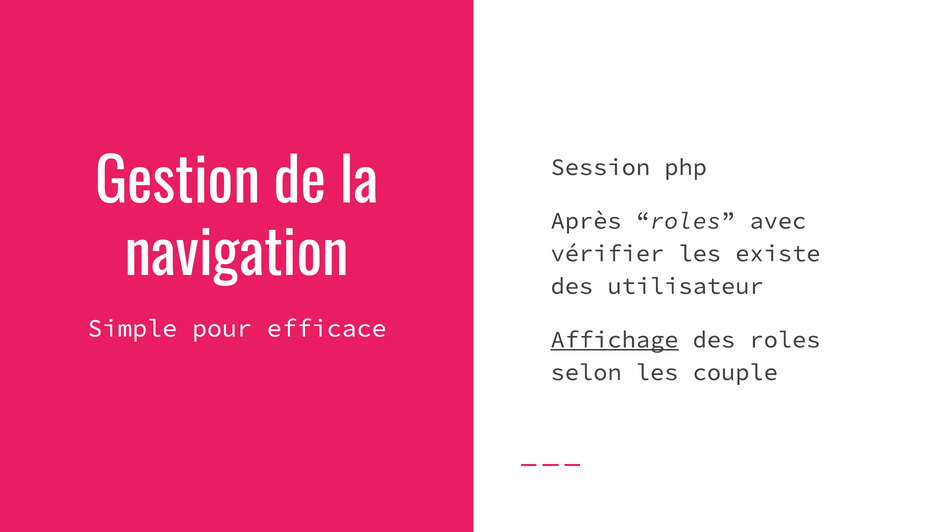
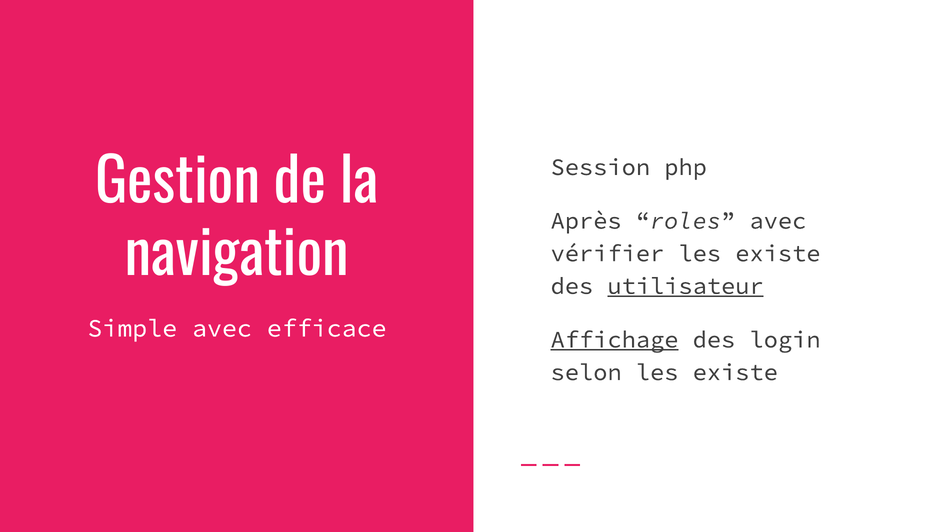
utilisateur underline: none -> present
Simple pour: pour -> avec
des roles: roles -> login
selon les couple: couple -> existe
